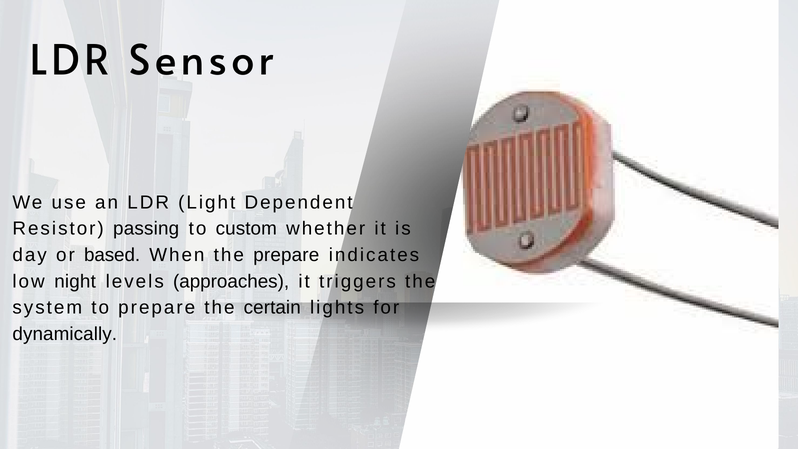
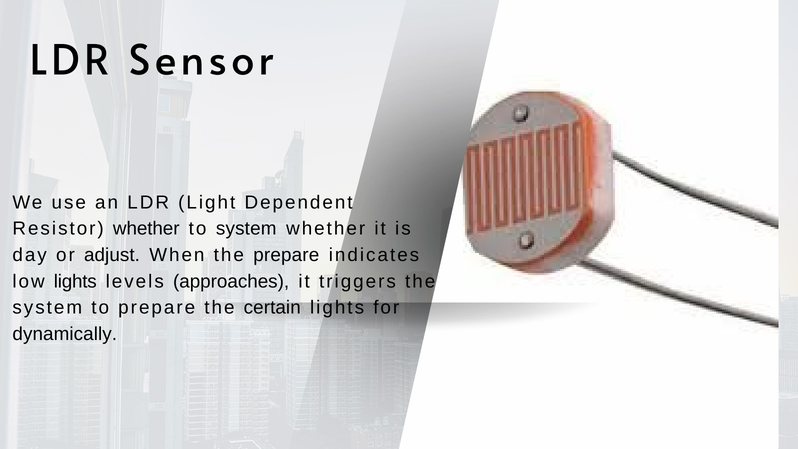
Resistor passing: passing -> whether
to custom: custom -> system
based: based -> adjust
low night: night -> lights
